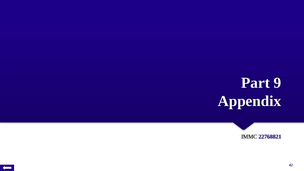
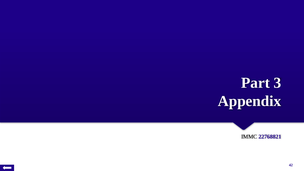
9: 9 -> 3
